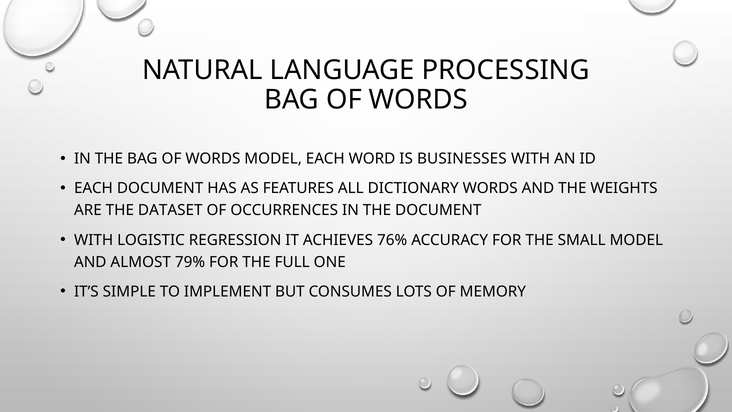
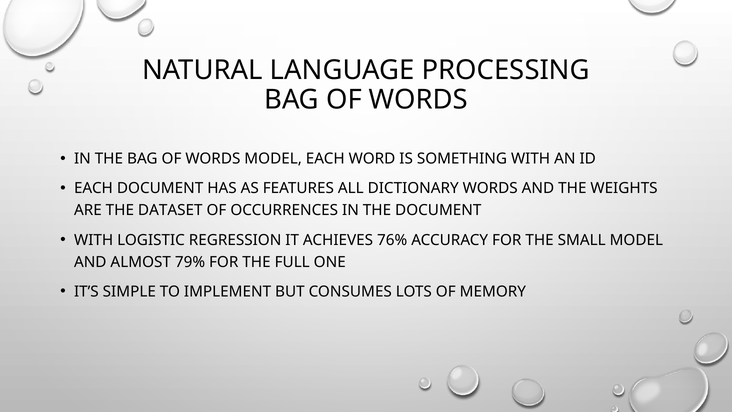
BUSINESSES: BUSINESSES -> SOMETHING
